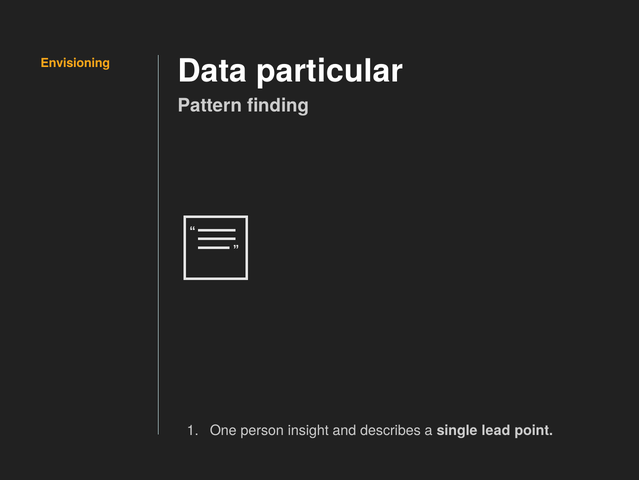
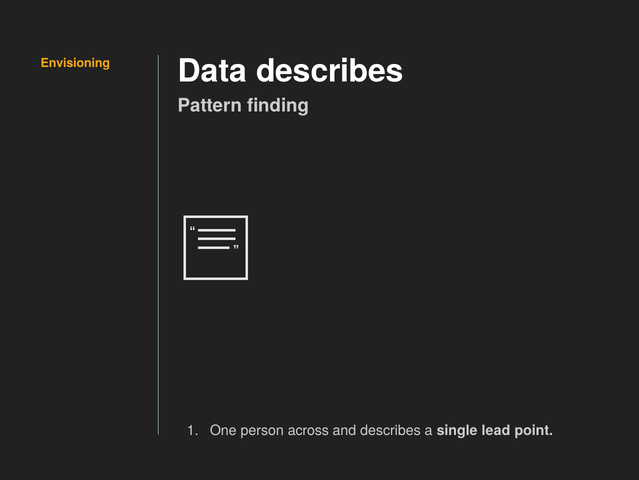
Data particular: particular -> describes
insight: insight -> across
